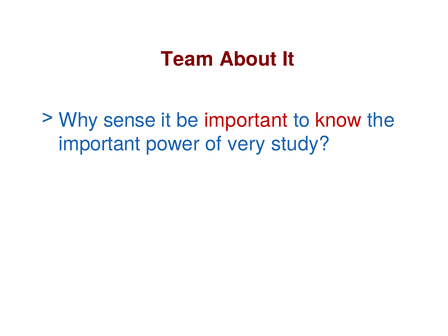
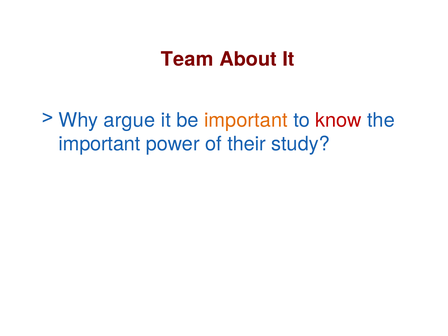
sense: sense -> argue
important at (246, 120) colour: red -> orange
very: very -> their
